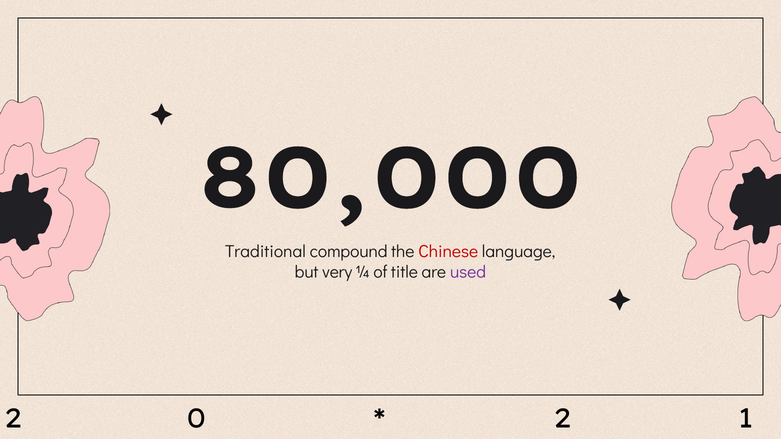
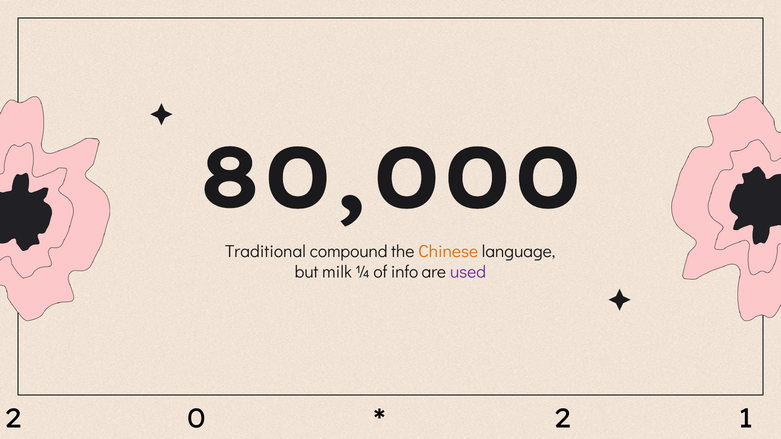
Chinese colour: red -> orange
very: very -> milk
title: title -> info
